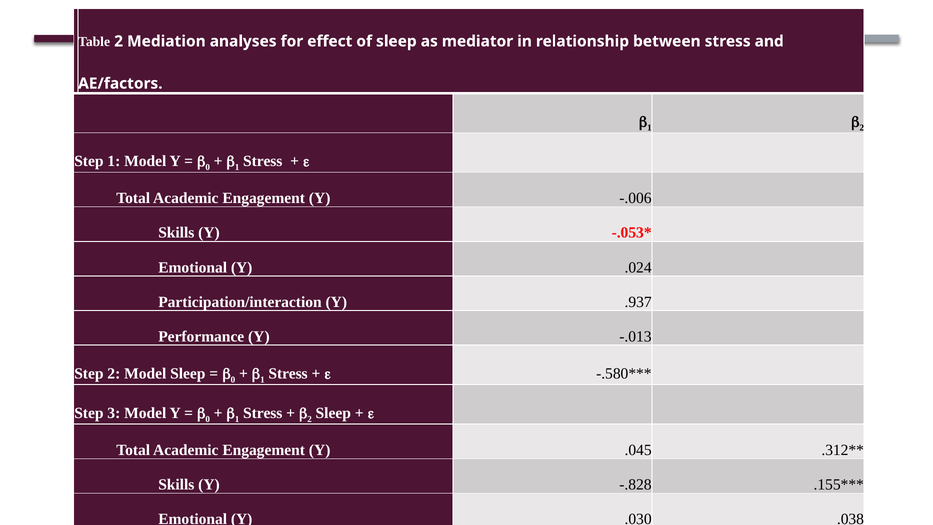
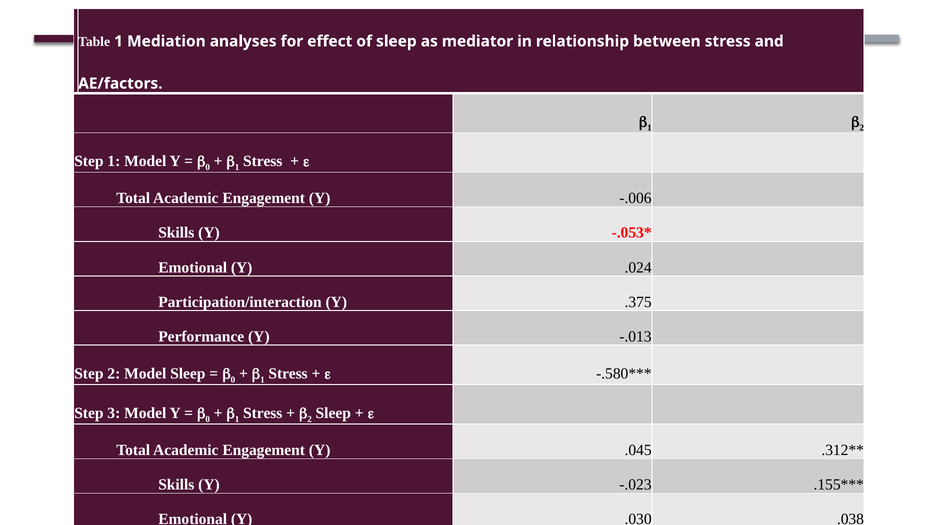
Table 2: 2 -> 1
.937: .937 -> .375
-.828: -.828 -> -.023
